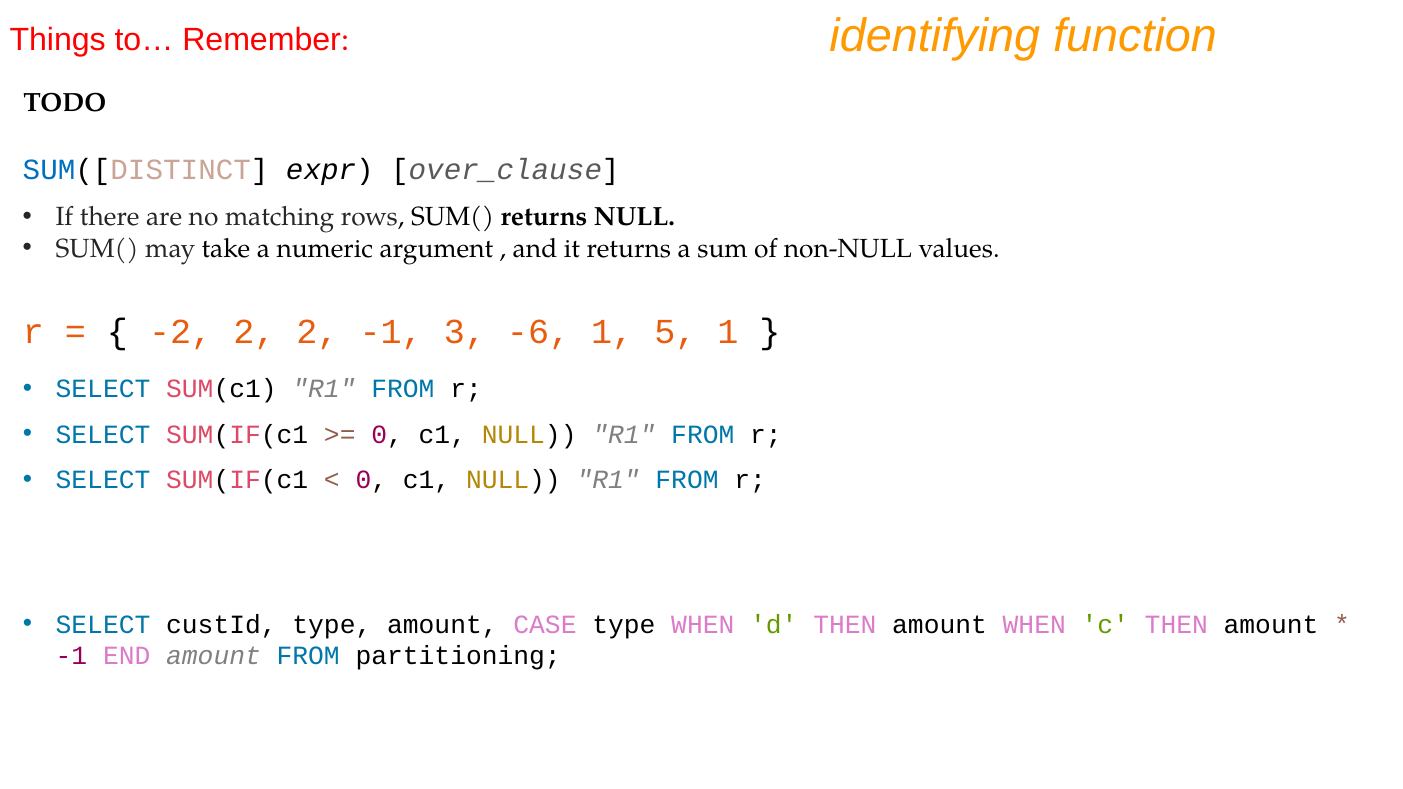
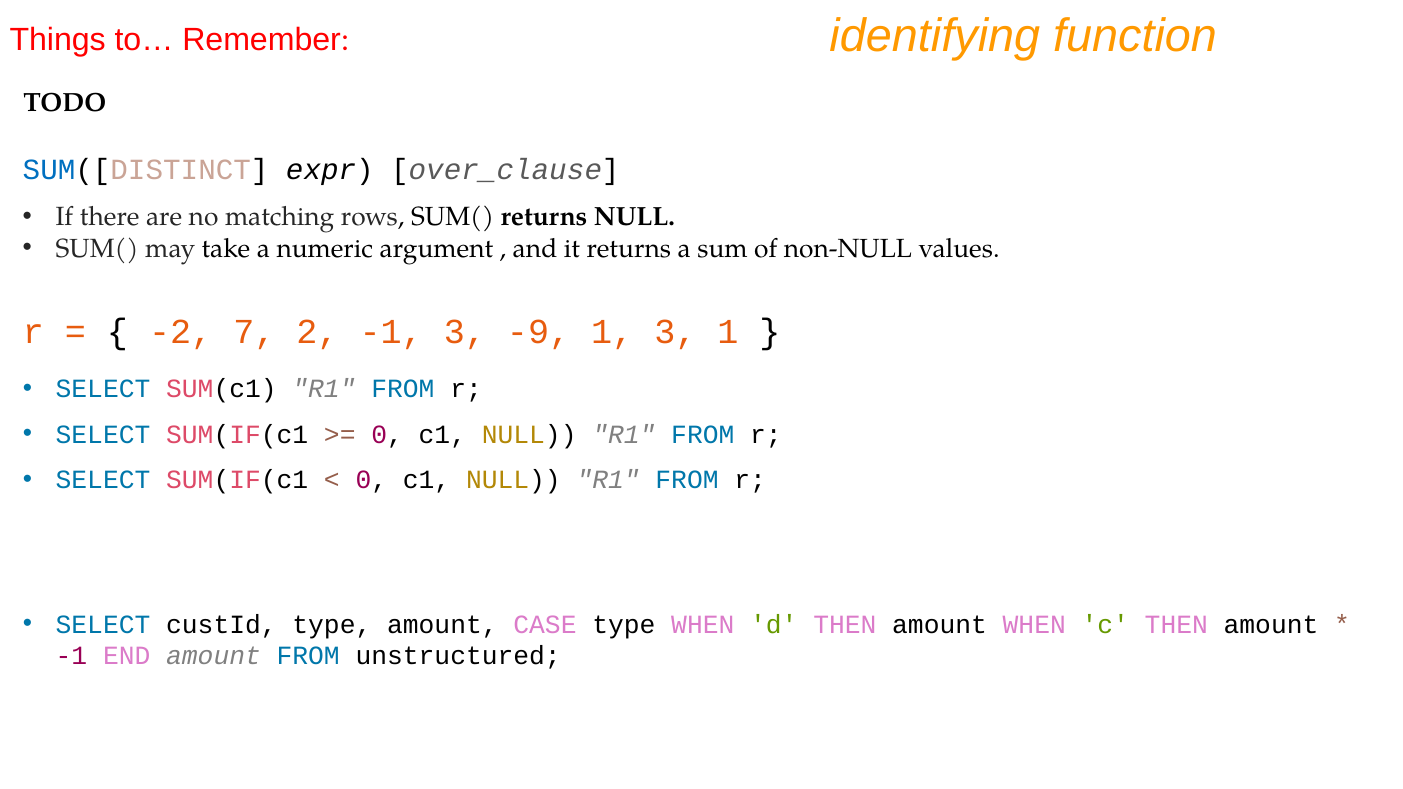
-2 2: 2 -> 7
-6: -6 -> -9
1 5: 5 -> 3
partitioning: partitioning -> unstructured
